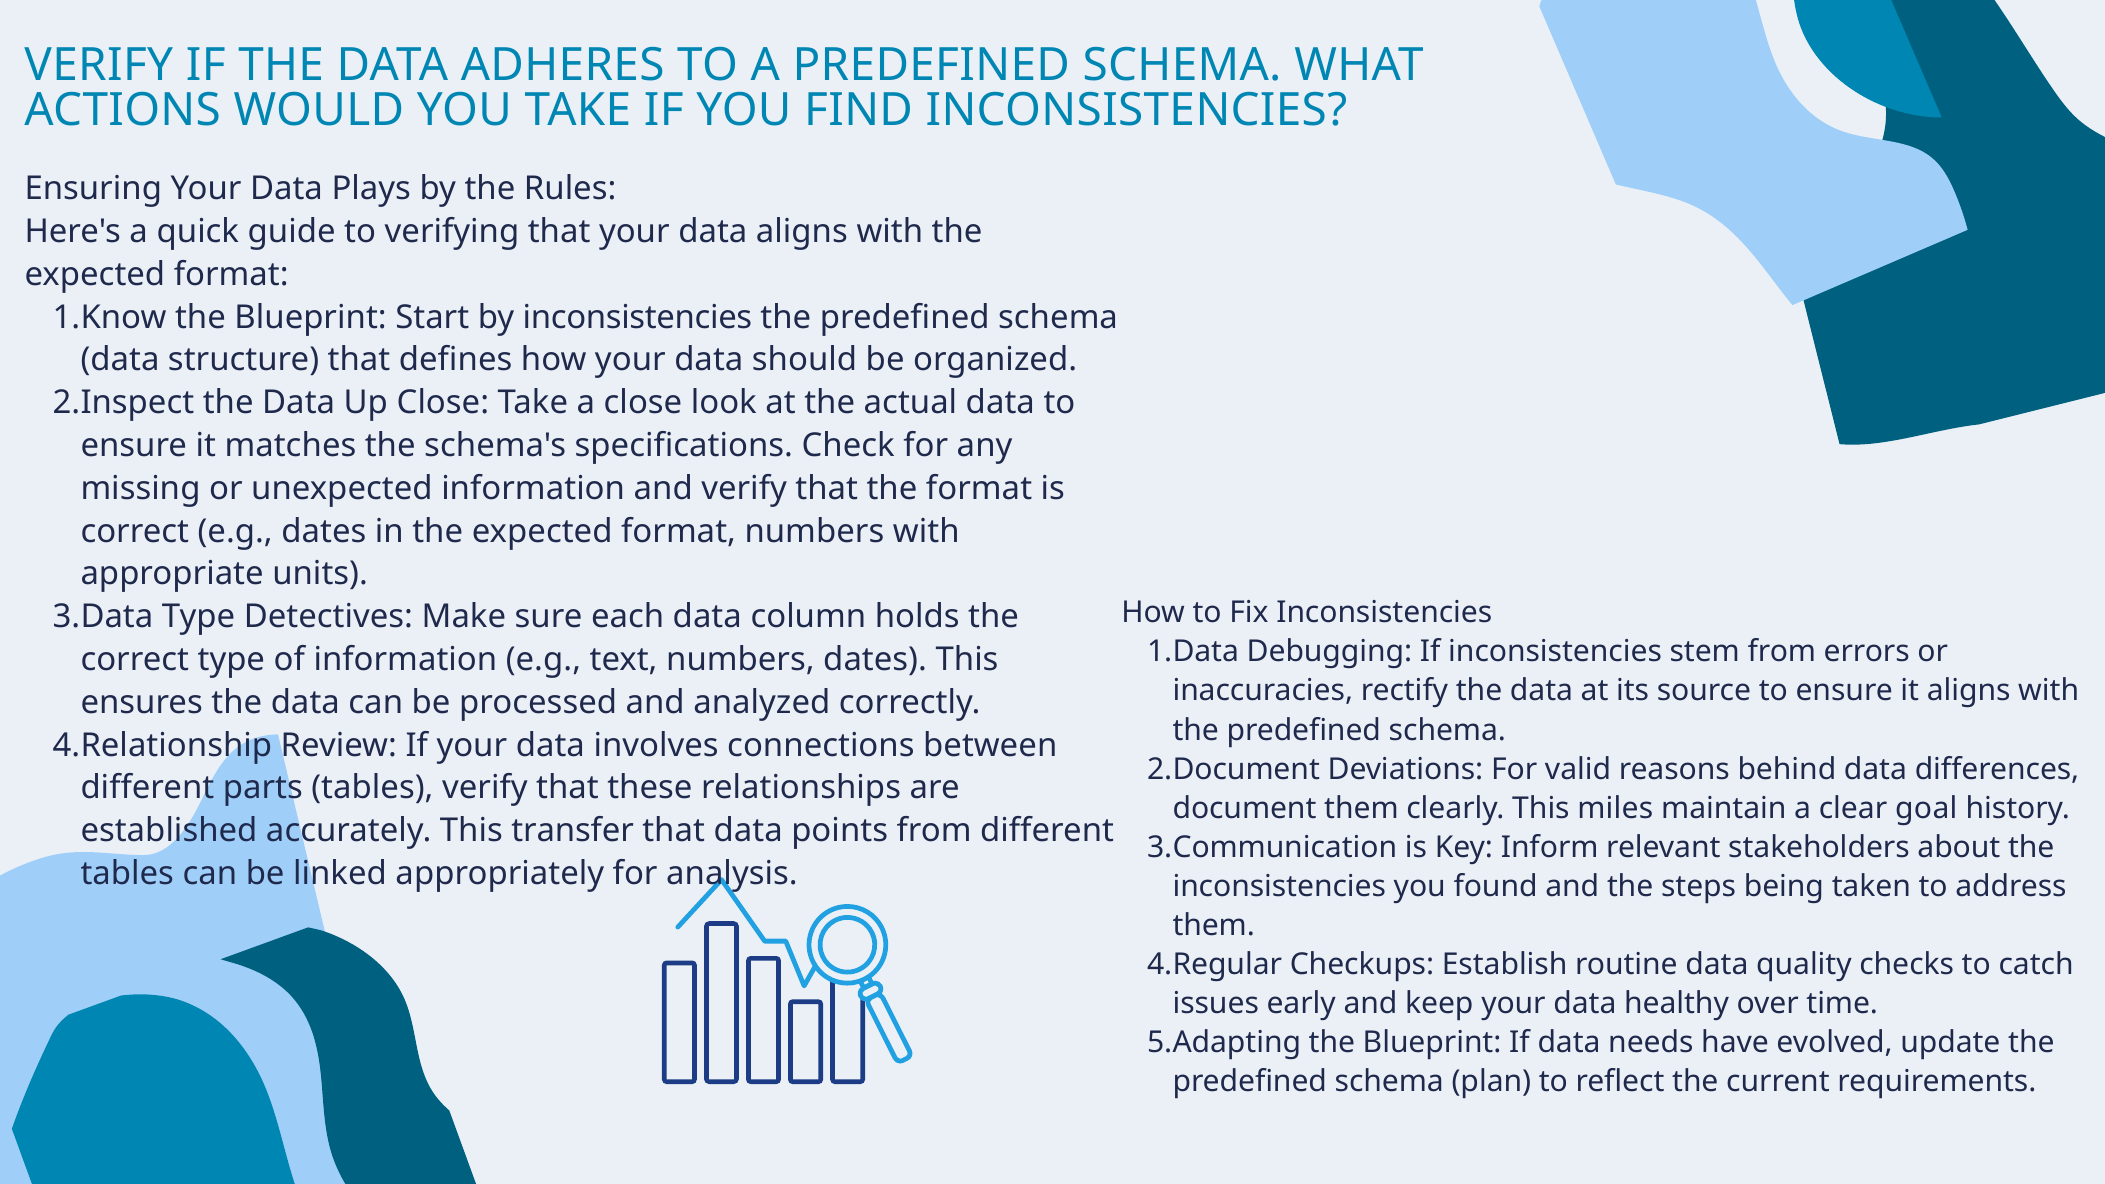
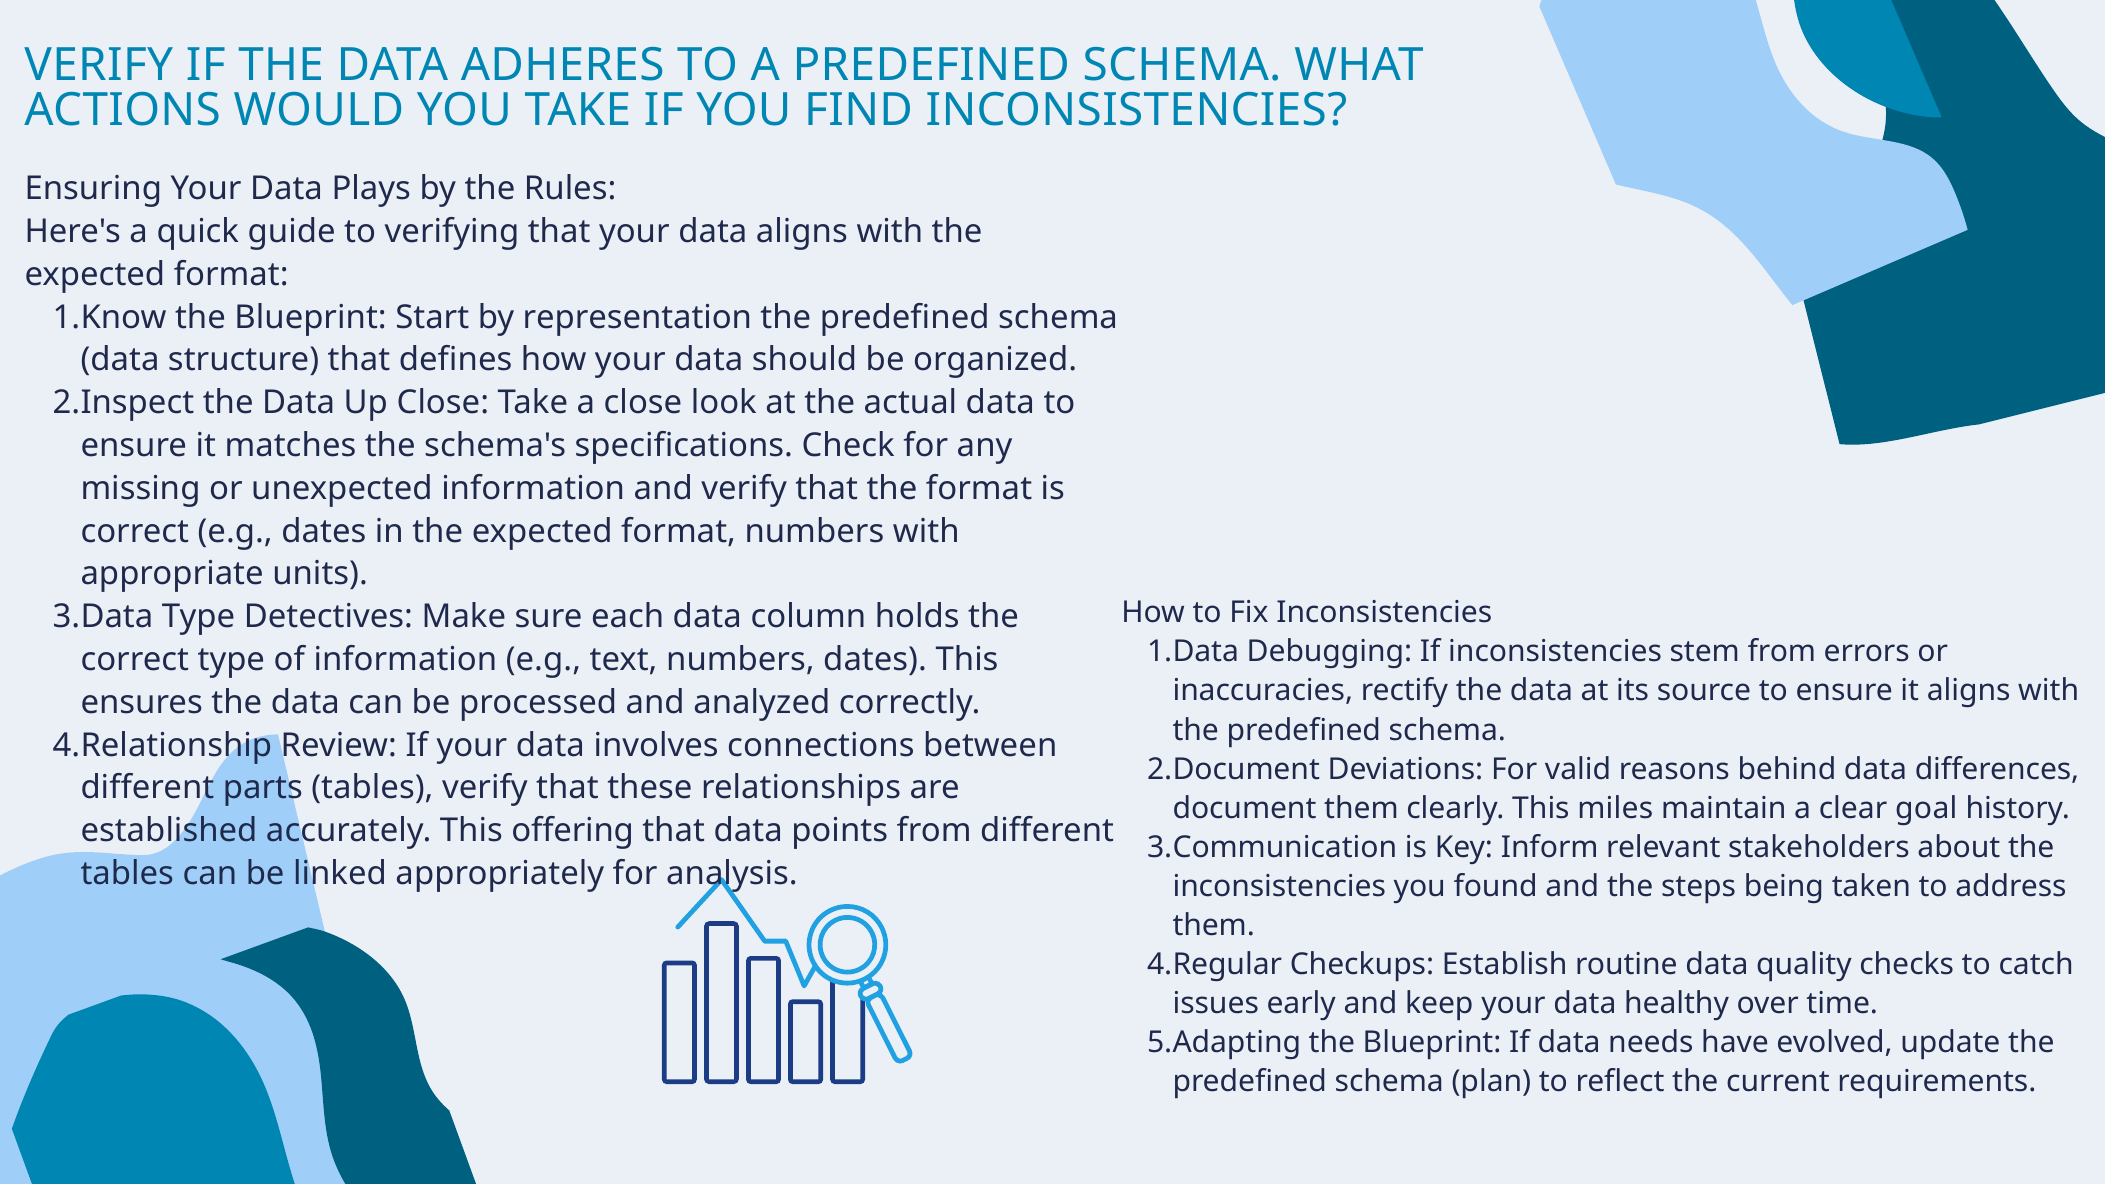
by inconsistencies: inconsistencies -> representation
transfer: transfer -> offering
